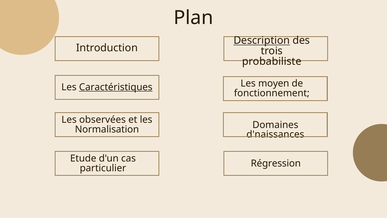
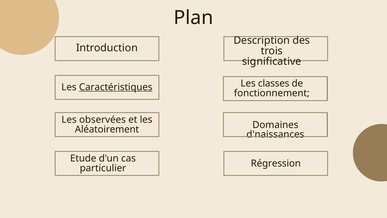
Description underline: present -> none
probabiliste: probabiliste -> significative
moyen: moyen -> classes
Normalisation: Normalisation -> Aléatoirement
